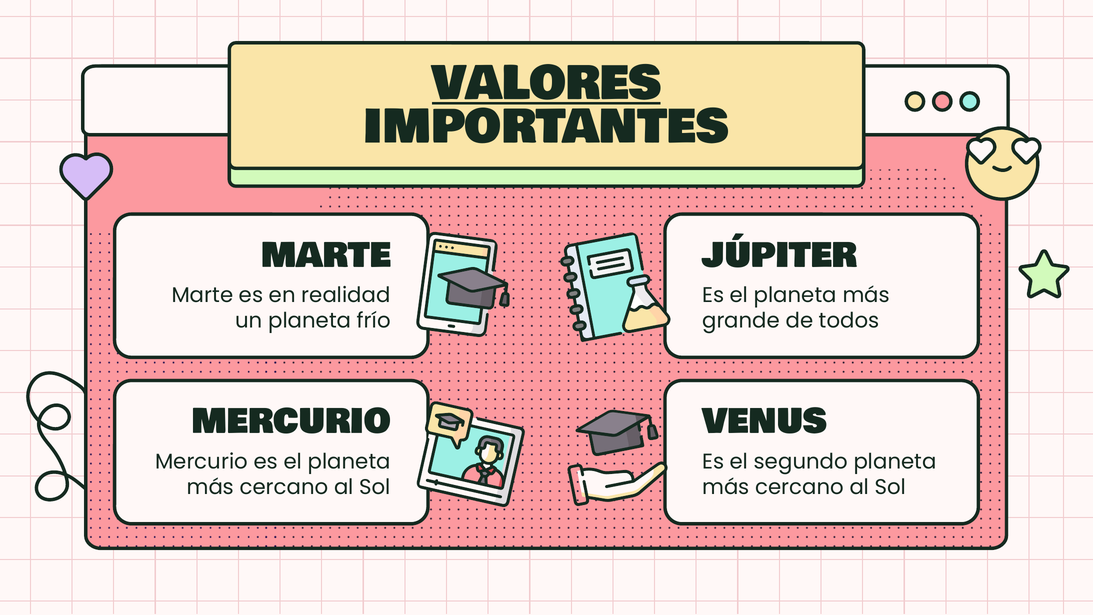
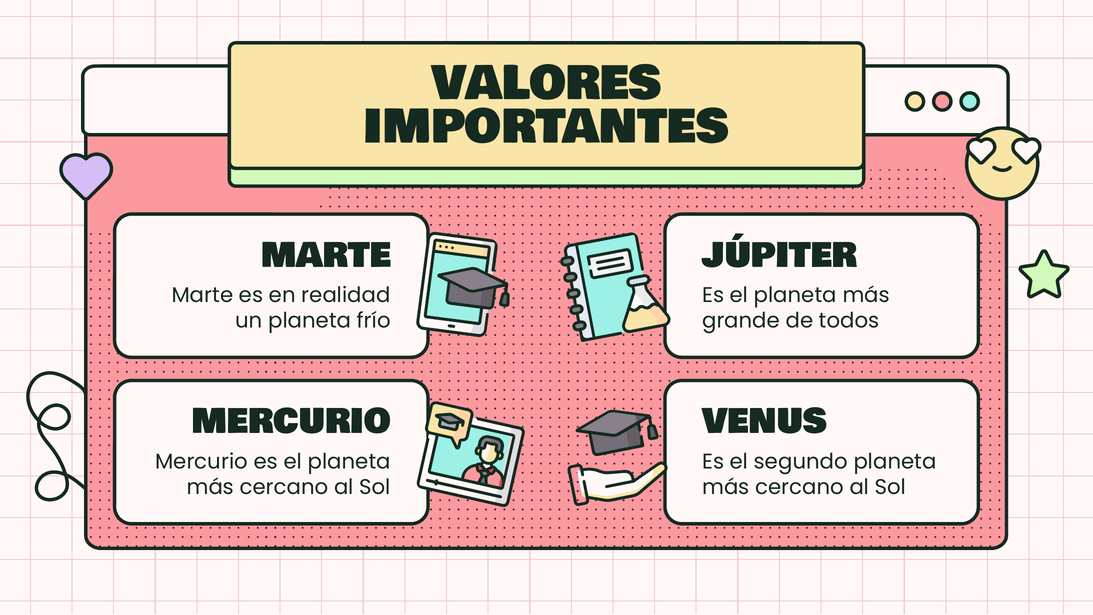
VALORES underline: present -> none
